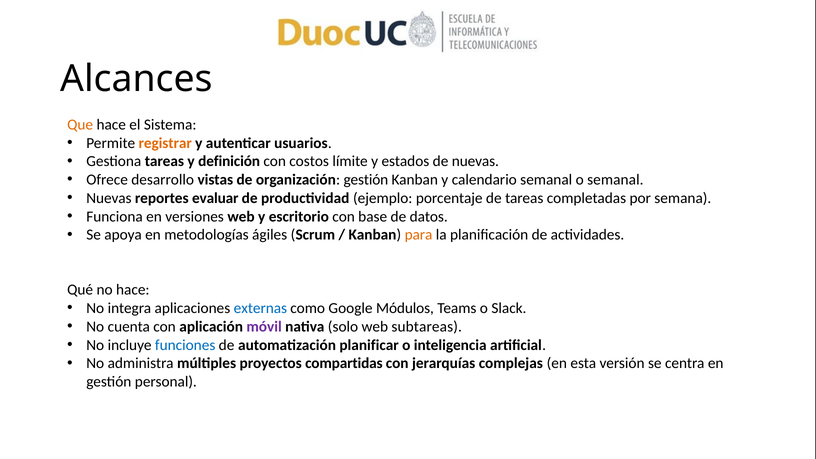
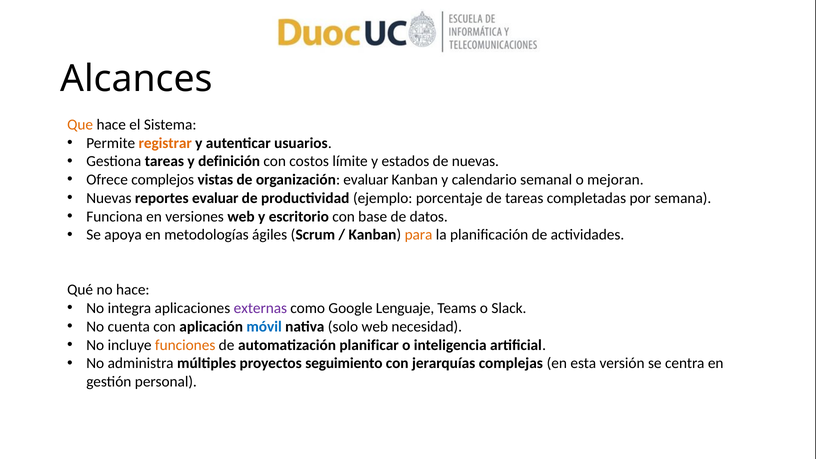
desarrollo: desarrollo -> complejos
organización gestión: gestión -> evaluar
o semanal: semanal -> mejoran
externas colour: blue -> purple
Módulos: Módulos -> Lenguaje
móvil colour: purple -> blue
subtareas: subtareas -> necesidad
funciones colour: blue -> orange
compartidas: compartidas -> seguimiento
